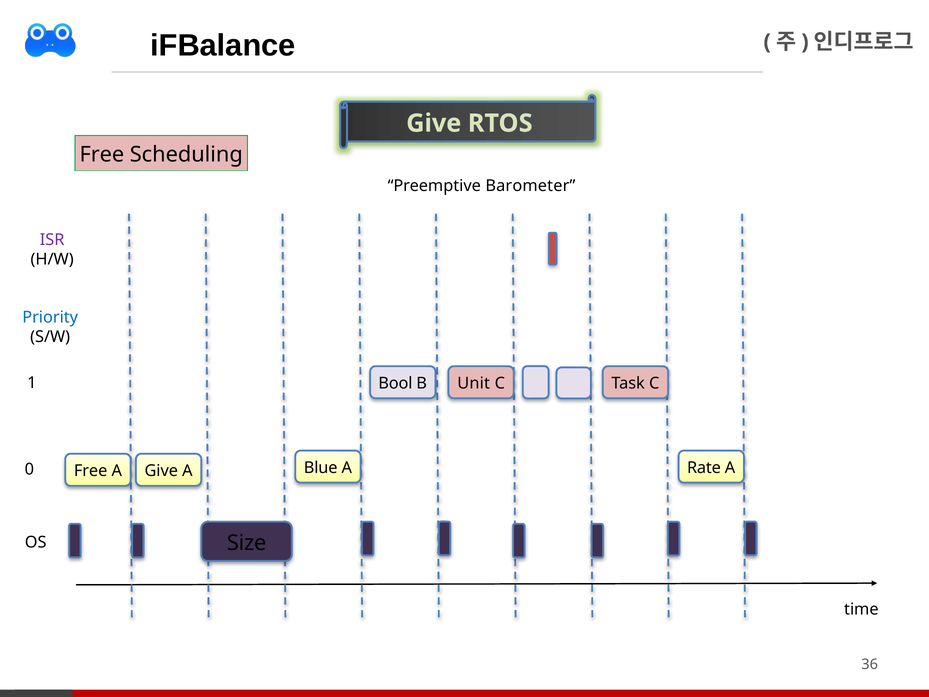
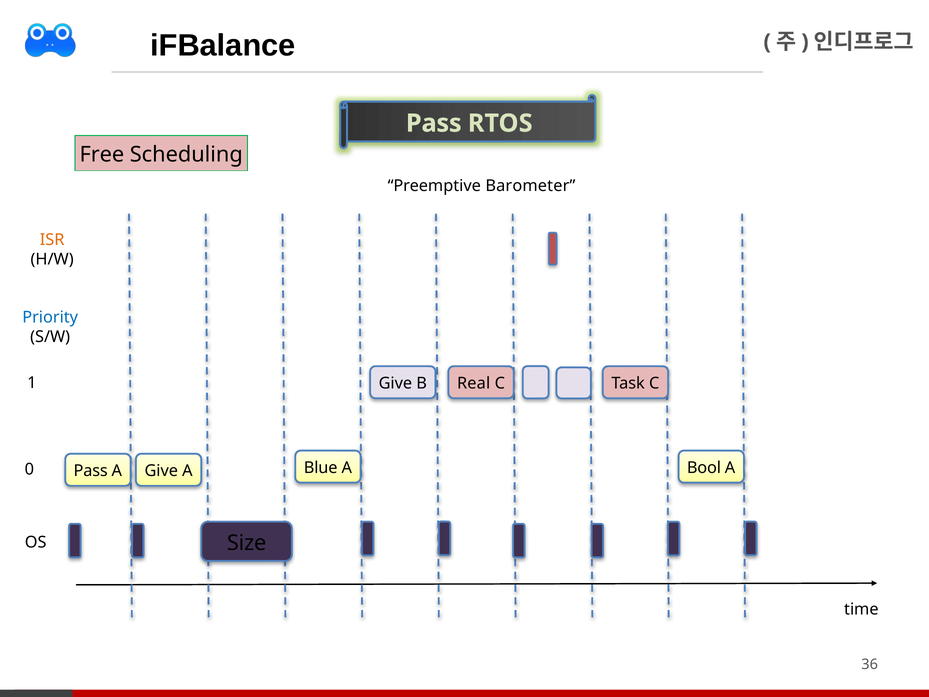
Give at (434, 123): Give -> Pass
ISR colour: purple -> orange
Bool at (395, 383): Bool -> Give
Unit: Unit -> Real
Rate: Rate -> Bool
Free at (91, 471): Free -> Pass
